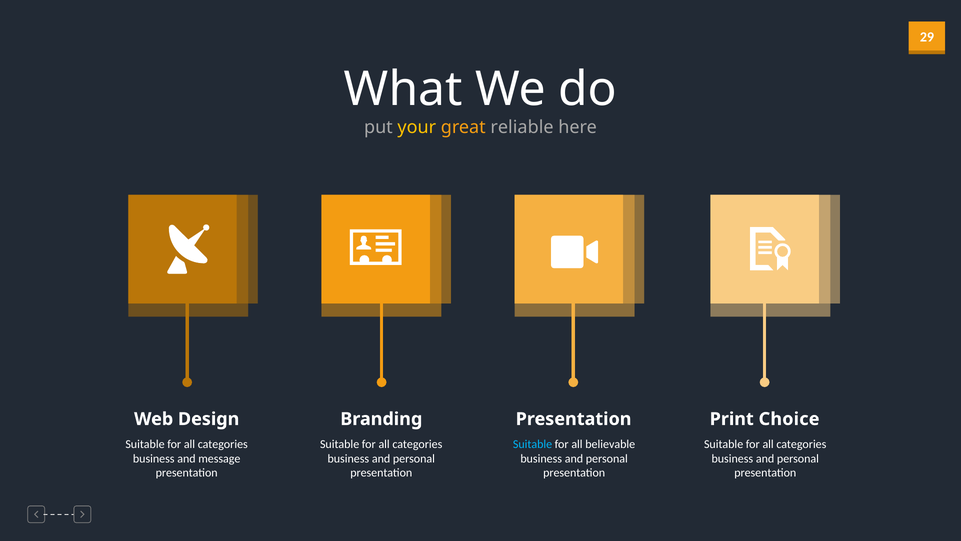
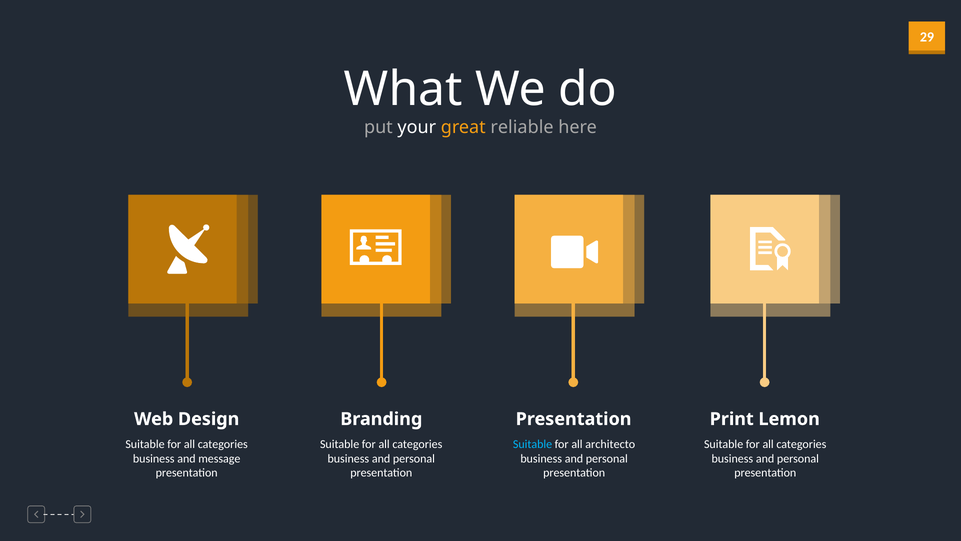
your colour: yellow -> white
Choice: Choice -> Lemon
believable: believable -> architecto
